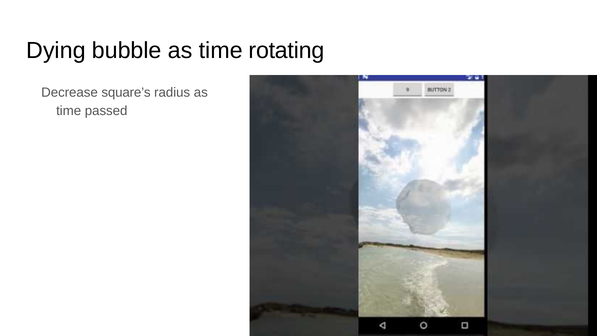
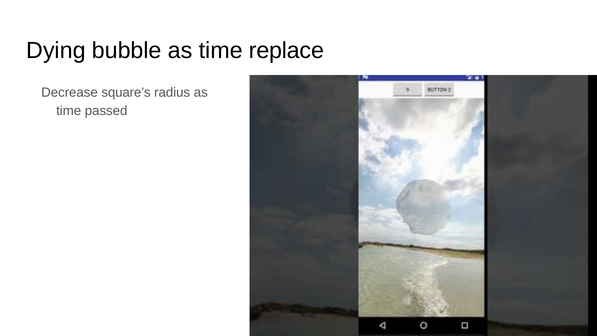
rotating: rotating -> replace
